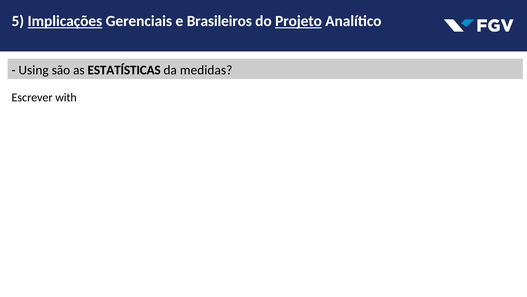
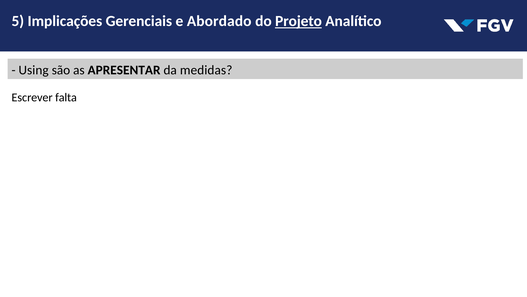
Implicações underline: present -> none
Brasileiros: Brasileiros -> Abordado
ESTATÍSTICAS: ESTATÍSTICAS -> APRESENTAR
with: with -> falta
